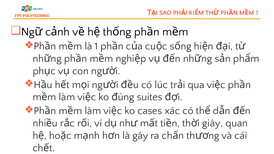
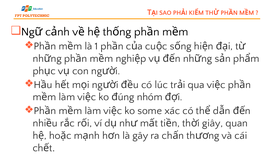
suites: suites -> nhóm
cases: cases -> some
